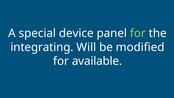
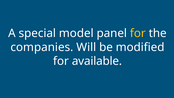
device: device -> model
for at (138, 33) colour: light green -> yellow
integrating: integrating -> companies
